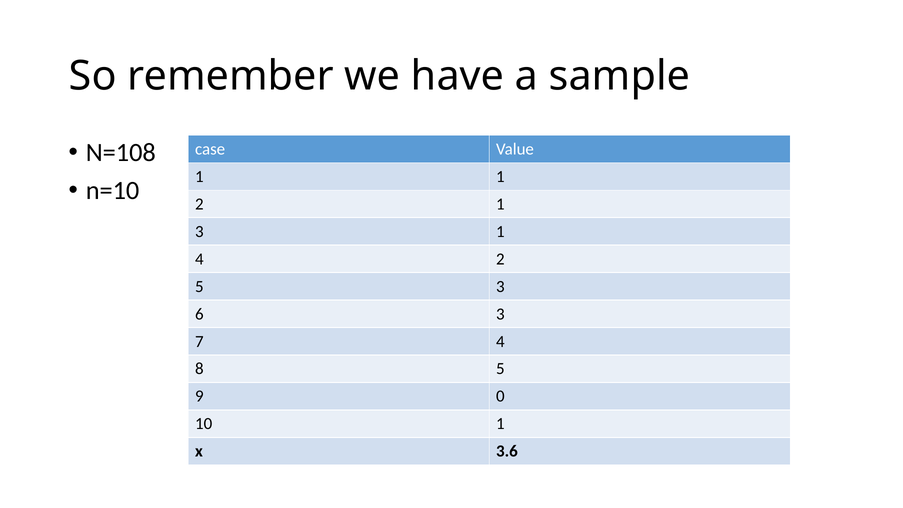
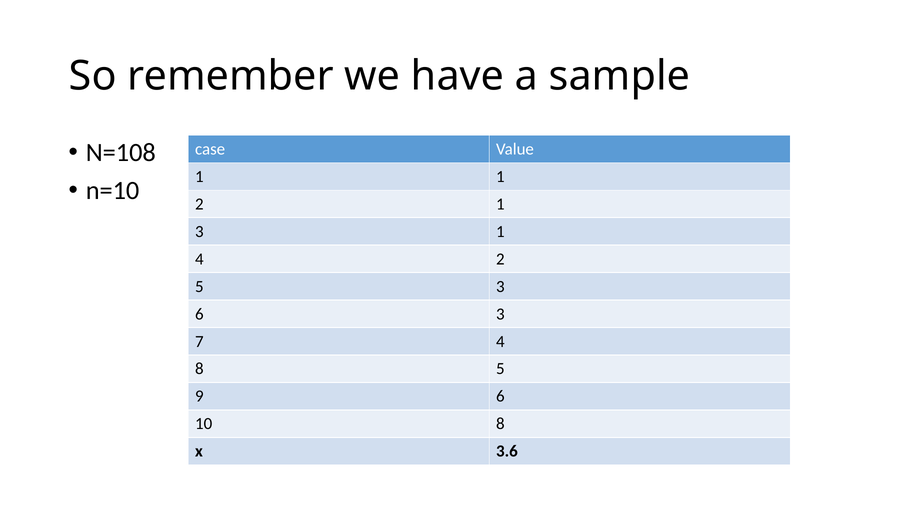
9 0: 0 -> 6
10 1: 1 -> 8
